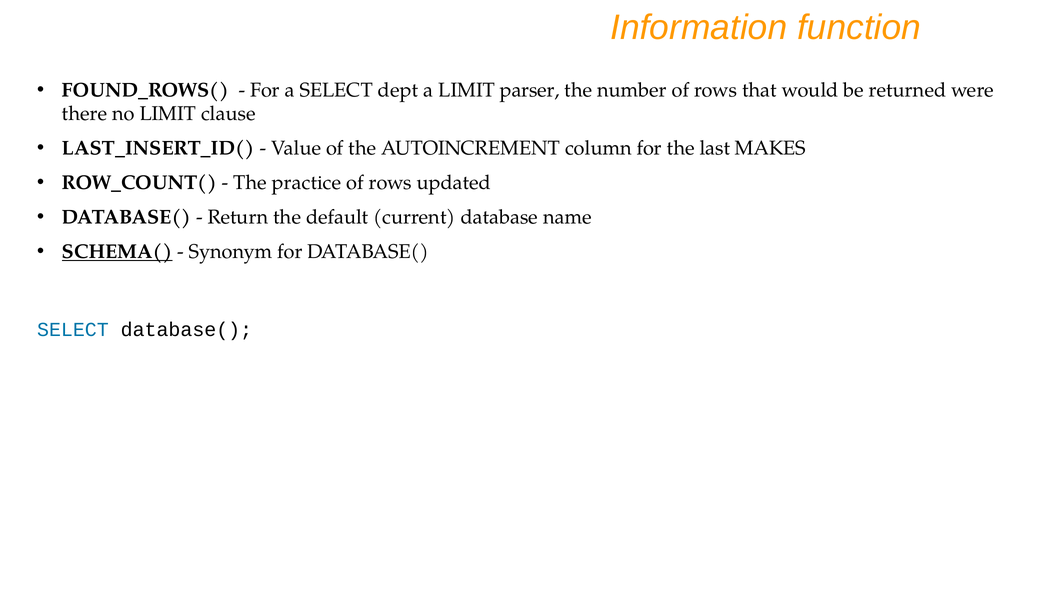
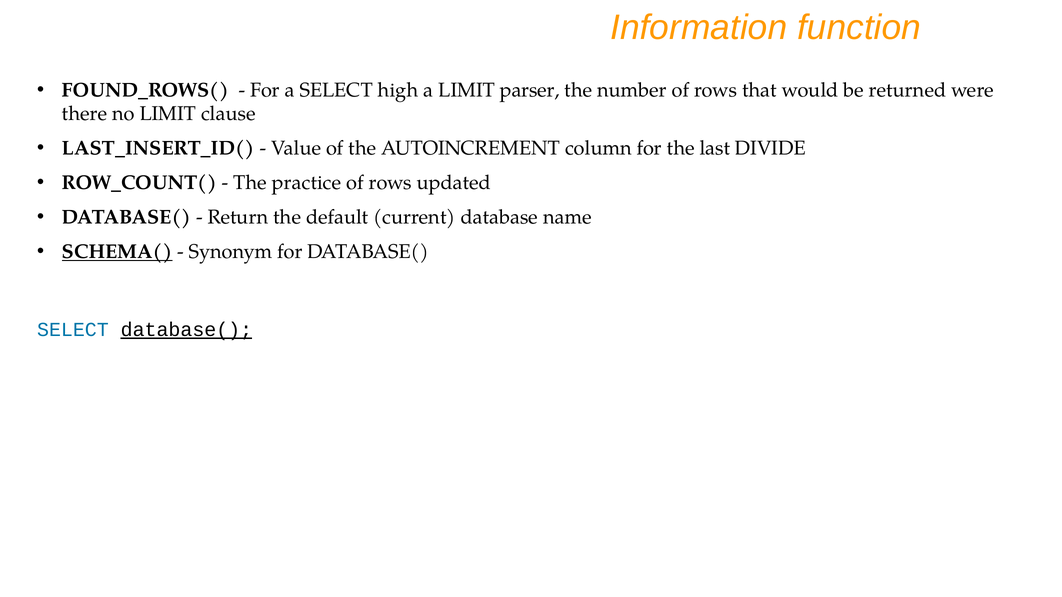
dept: dept -> high
MAKES: MAKES -> DIVIDE
database( at (186, 330) underline: none -> present
